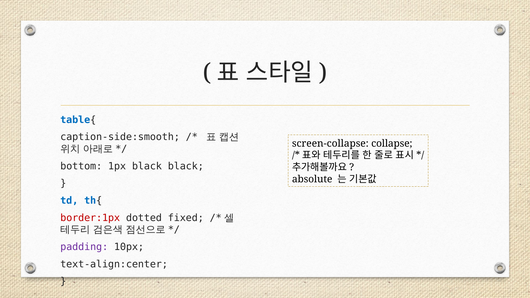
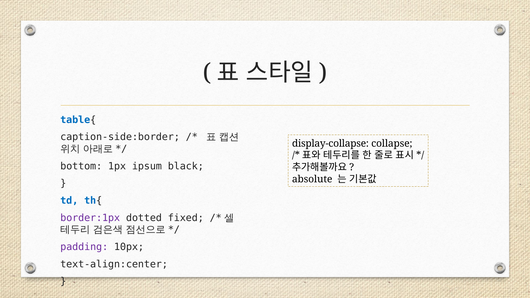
caption-side:smooth: caption-side:smooth -> caption-side:border
screen-collapse: screen-collapse -> display-collapse
1px black: black -> ipsum
border:1px colour: red -> purple
